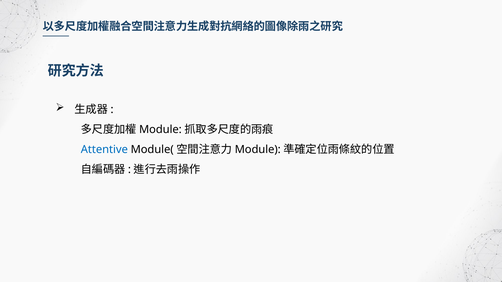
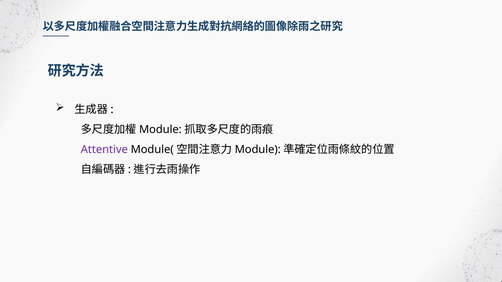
Attentive colour: blue -> purple
